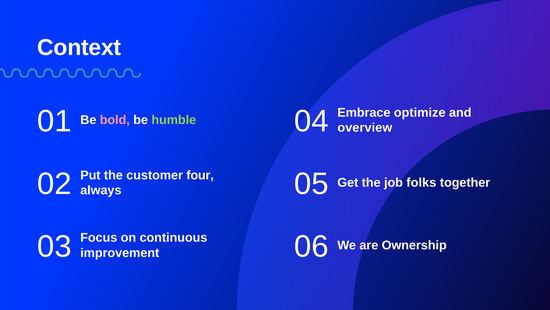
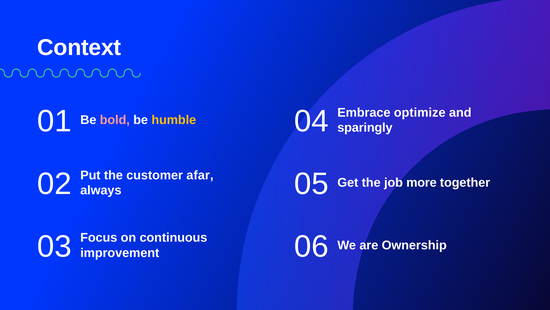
humble colour: light green -> yellow
overview: overview -> sparingly
four: four -> afar
folks: folks -> more
